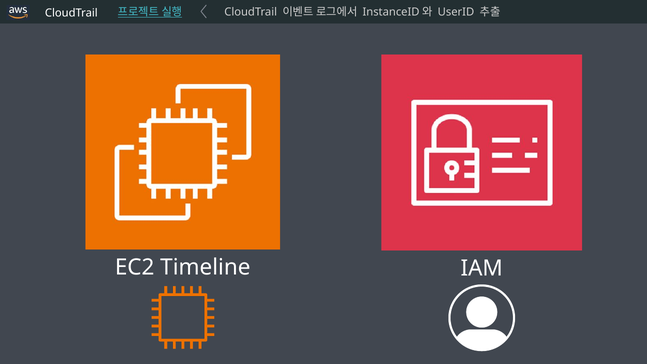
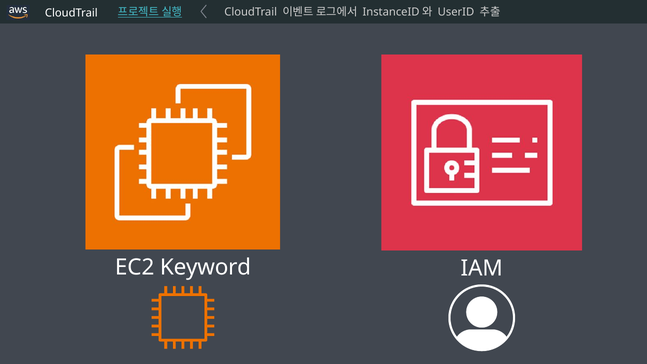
Timeline: Timeline -> Keyword
